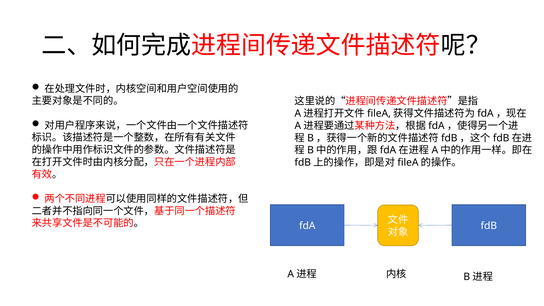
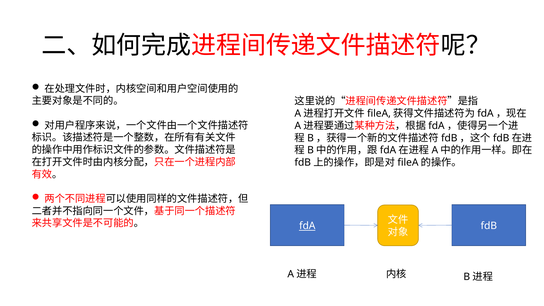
fdA underline: none -> present
